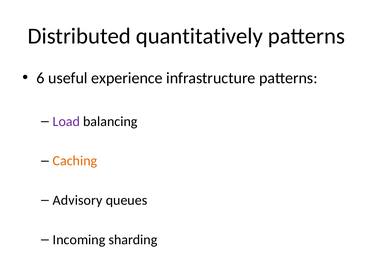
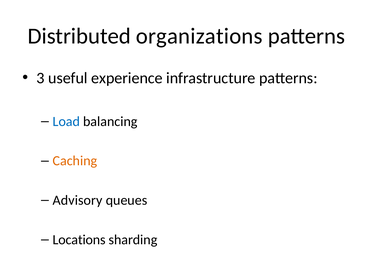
quantitatively: quantitatively -> organizations
6: 6 -> 3
Load colour: purple -> blue
Incoming: Incoming -> Locations
